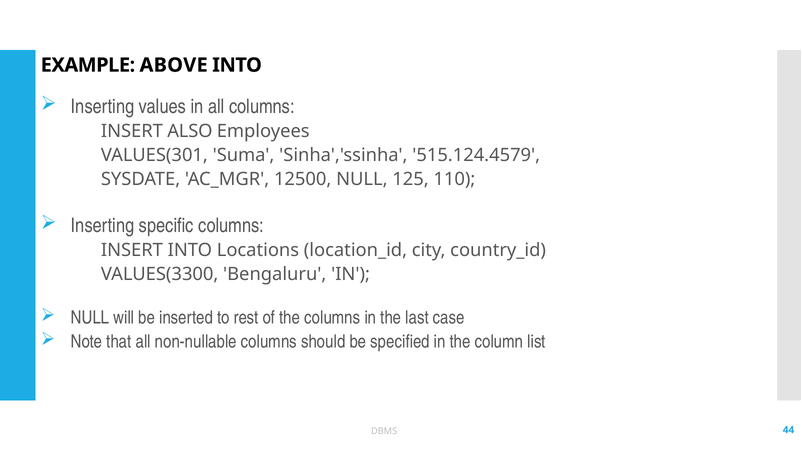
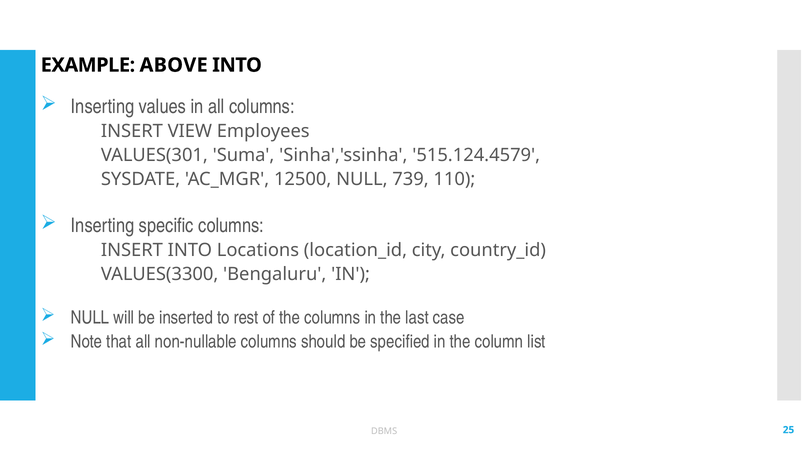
ALSO: ALSO -> VIEW
125: 125 -> 739
44: 44 -> 25
